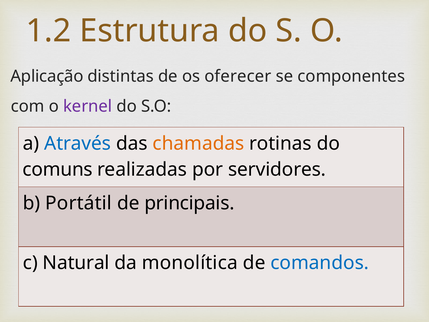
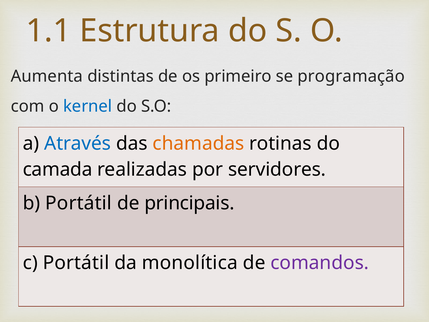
1.2: 1.2 -> 1.1
Aplicação: Aplicação -> Aumenta
oferecer: oferecer -> primeiro
componentes: componentes -> programação
kernel colour: purple -> blue
comuns: comuns -> camada
c Natural: Natural -> Portátil
comandos colour: blue -> purple
